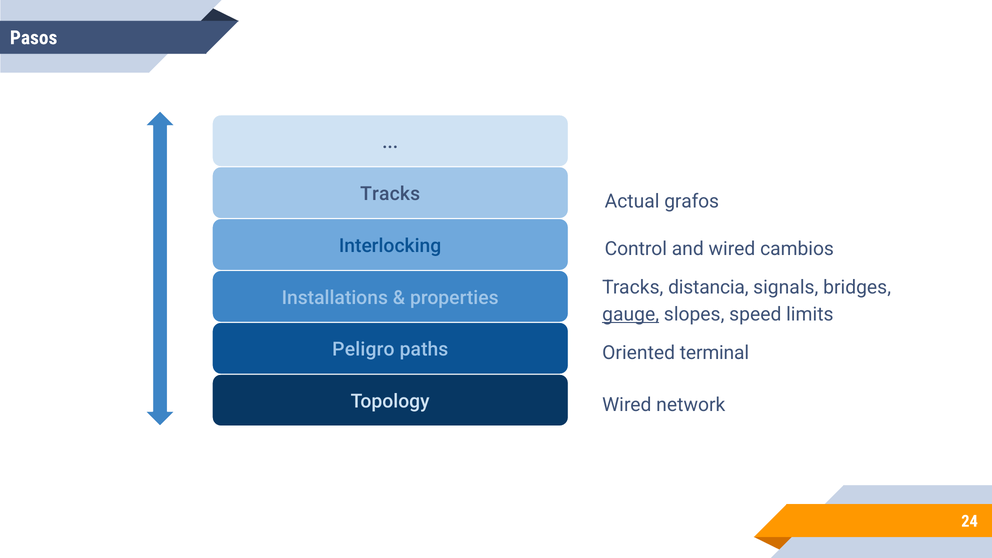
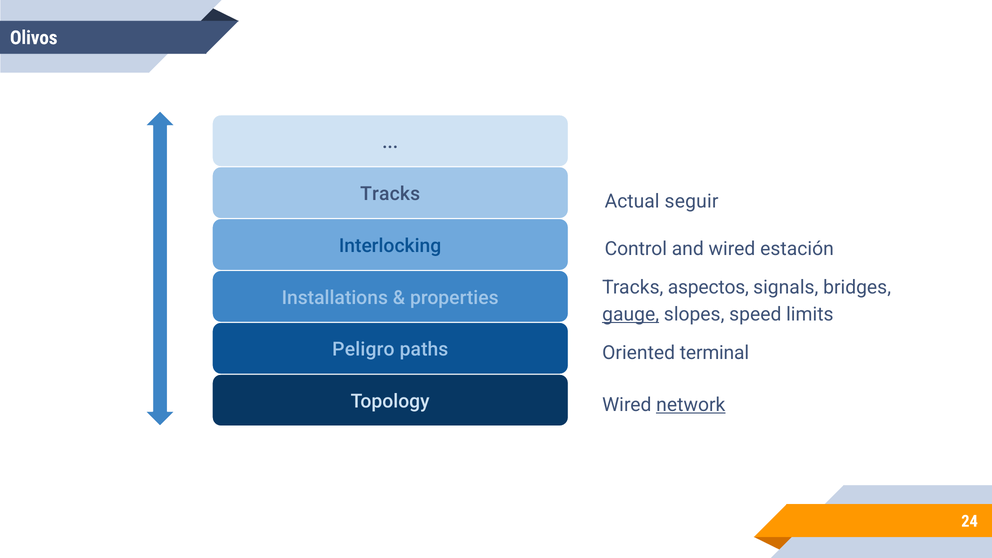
Pasos: Pasos -> Olivos
grafos: grafos -> seguir
cambios: cambios -> estación
distancia: distancia -> aspectos
network underline: none -> present
